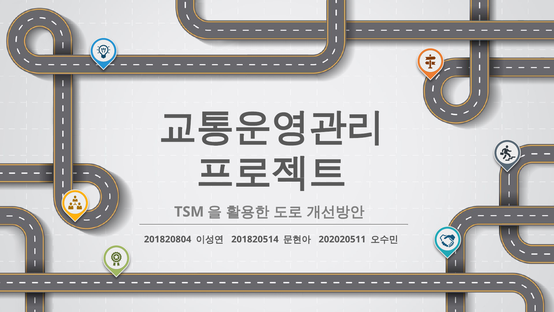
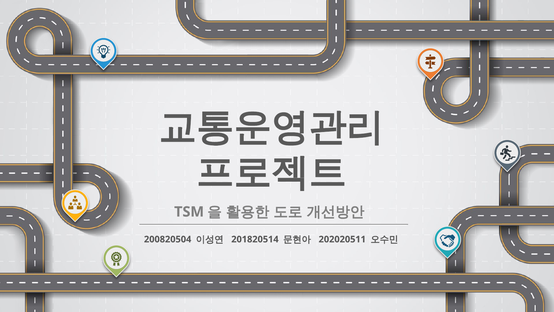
201820804: 201820804 -> 200820504
